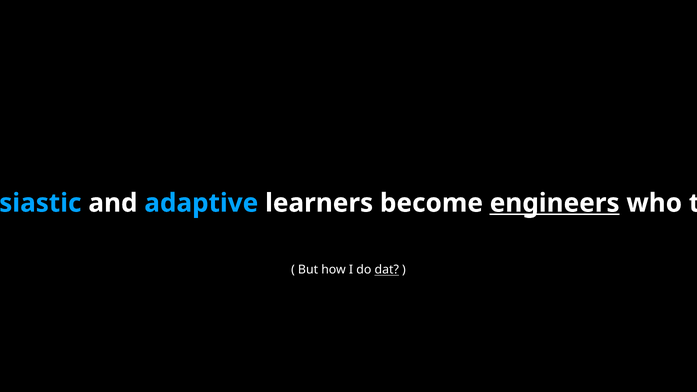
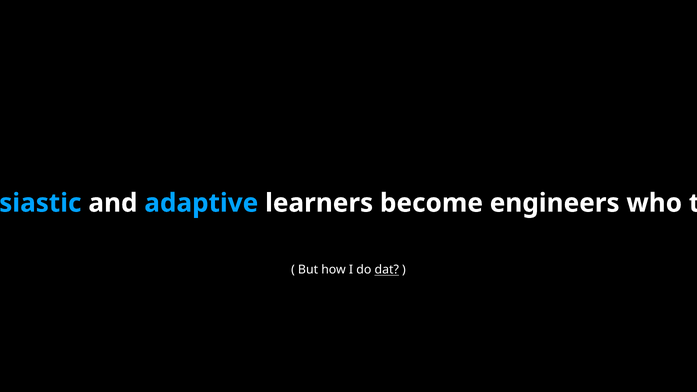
engineers underline: present -> none
